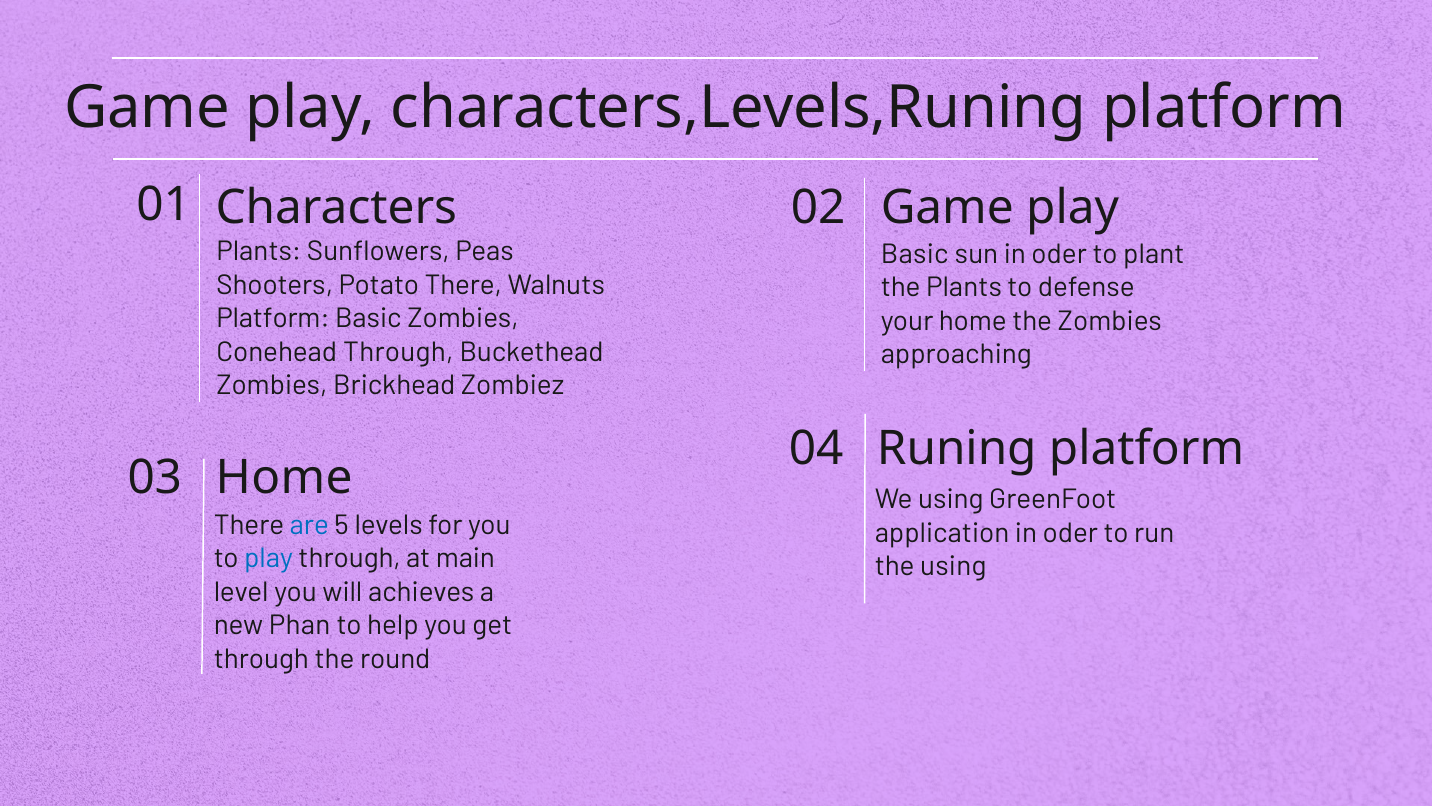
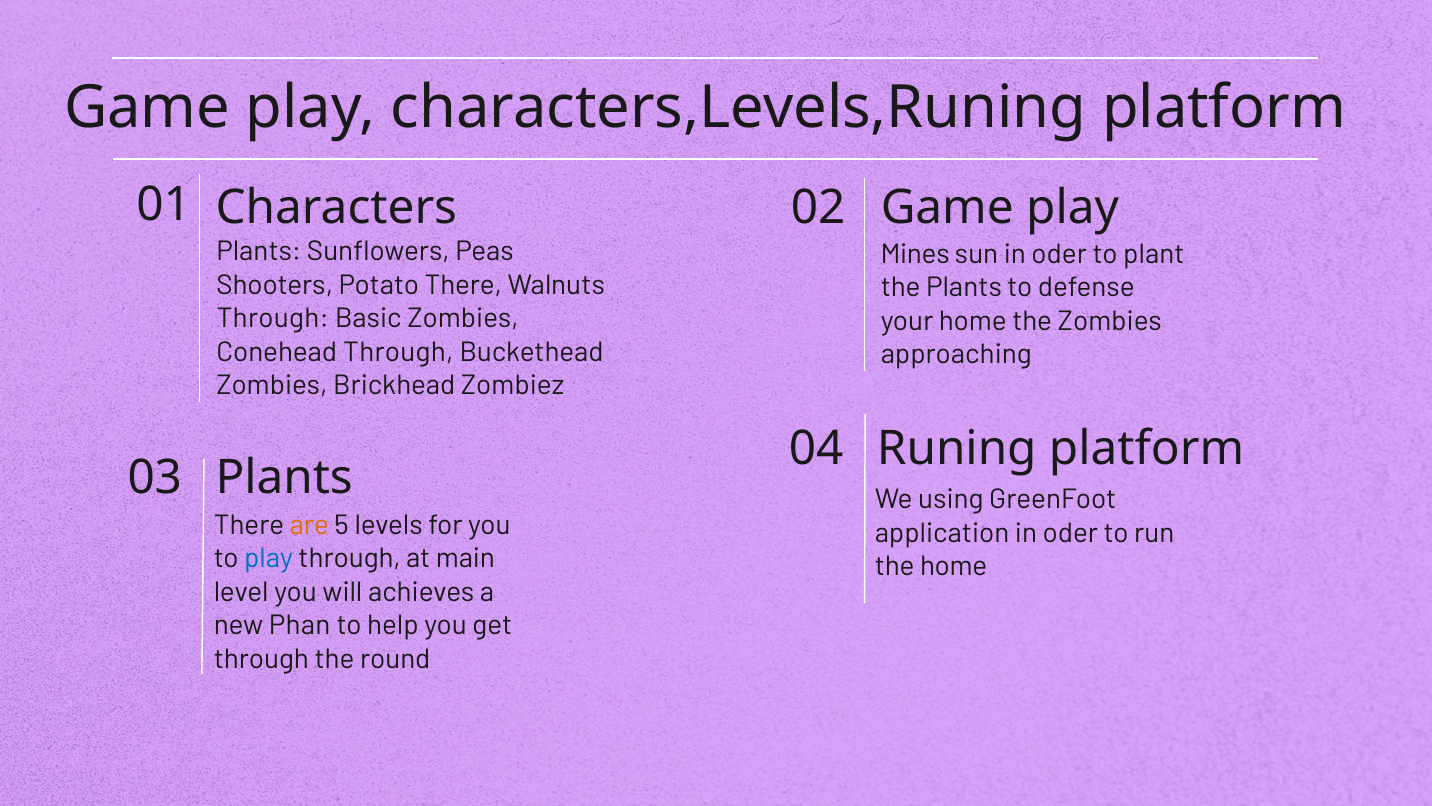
Basic at (915, 254): Basic -> Mines
Platform at (273, 318): Platform -> Through
Home at (284, 478): Home -> Plants
are colour: blue -> orange
the using: using -> home
